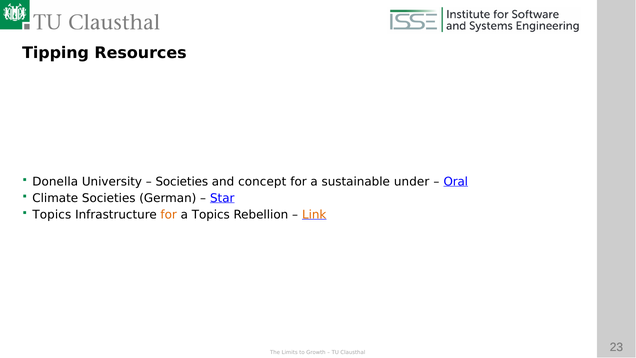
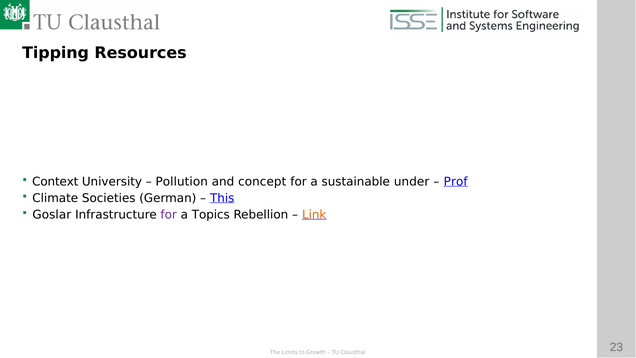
Donella: Donella -> Context
Societies at (182, 181): Societies -> Pollution
Oral: Oral -> Prof
Star: Star -> This
Topics at (52, 215): Topics -> Goslar
for at (169, 215) colour: orange -> purple
